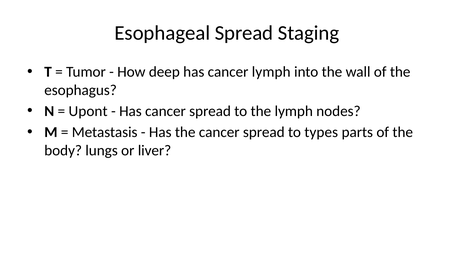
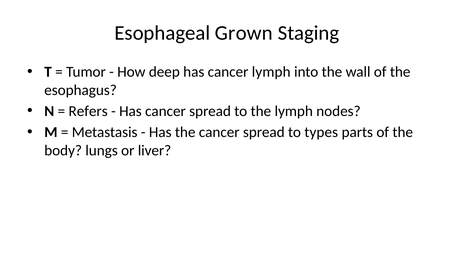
Esophageal Spread: Spread -> Grown
Upont: Upont -> Refers
